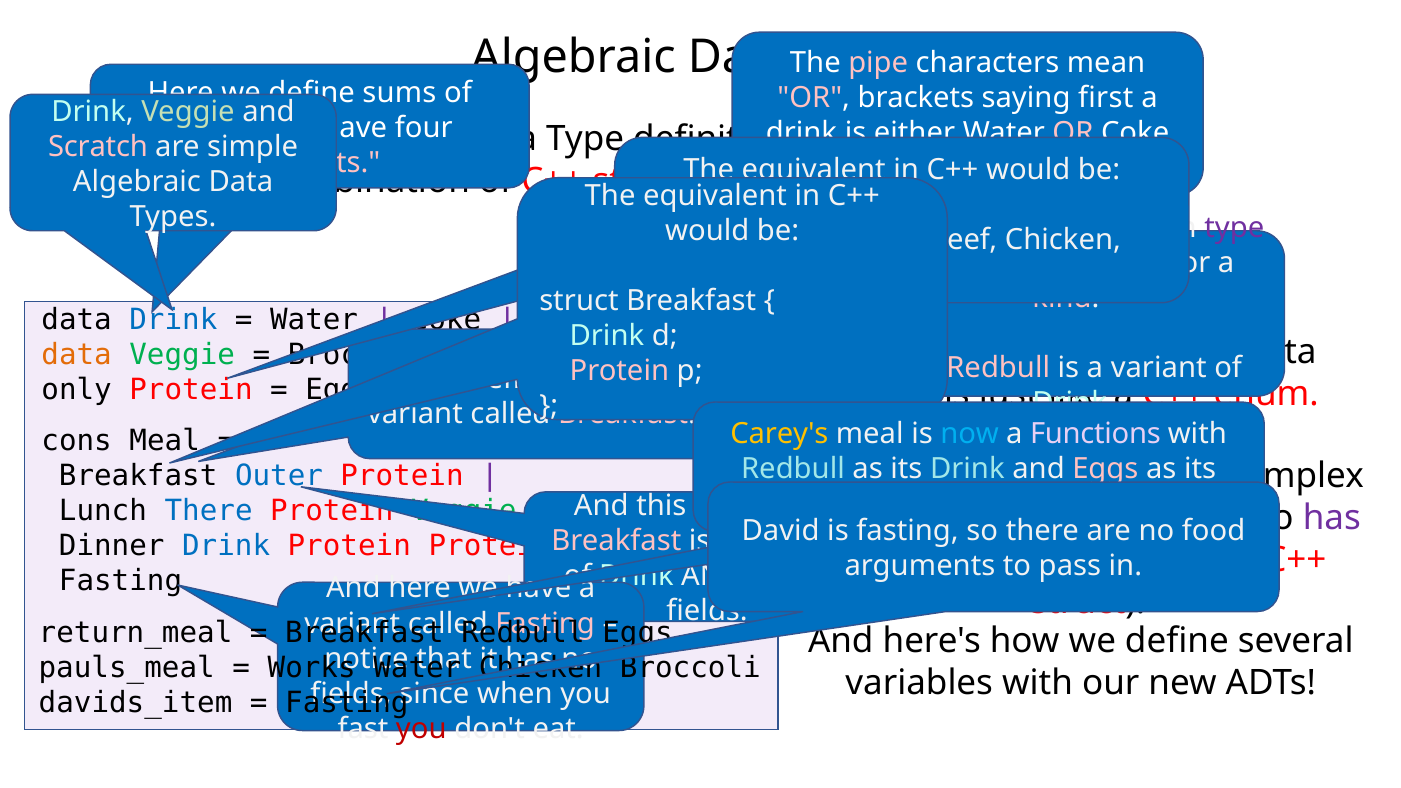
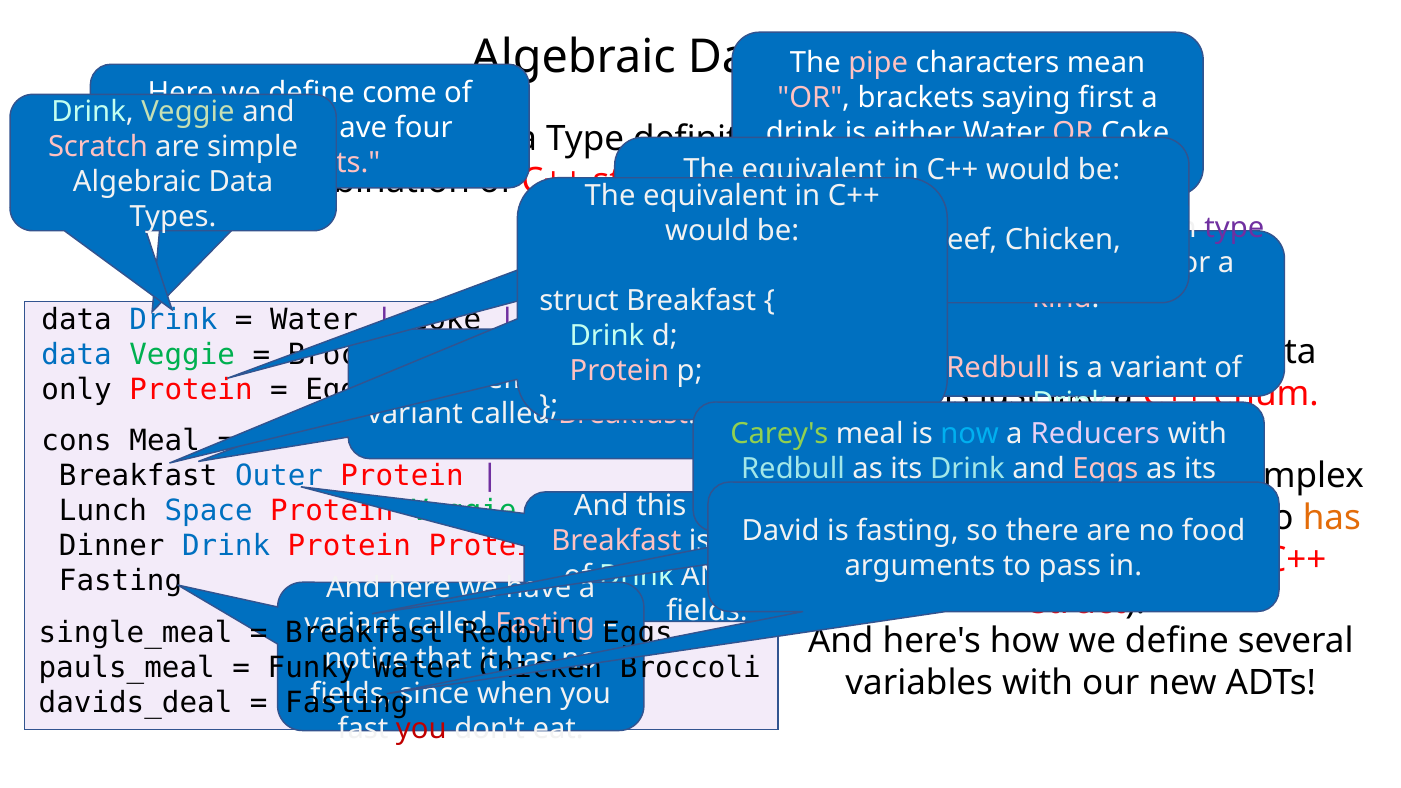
sums: sums -> come
data at (77, 355) colour: orange -> blue
Carey's colour: yellow -> light green
Functions: Functions -> Reducers
Lunch There: There -> Space
has at (1332, 518) colour: purple -> orange
return_meal: return_meal -> single_meal
Works: Works -> Funky
davids_item: davids_item -> davids_deal
